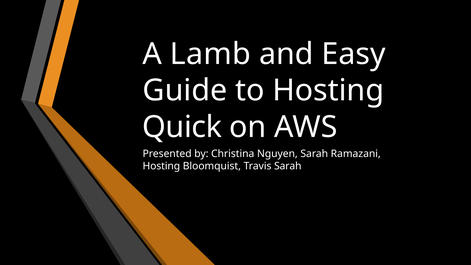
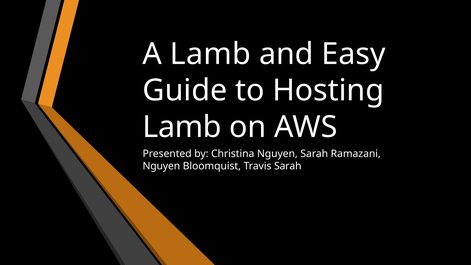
Quick at (182, 127): Quick -> Lamb
Hosting at (161, 166): Hosting -> Nguyen
